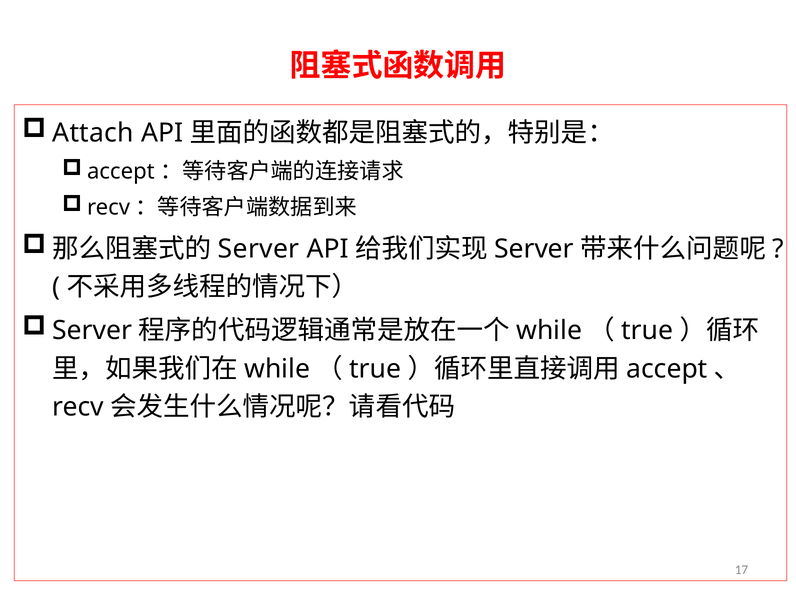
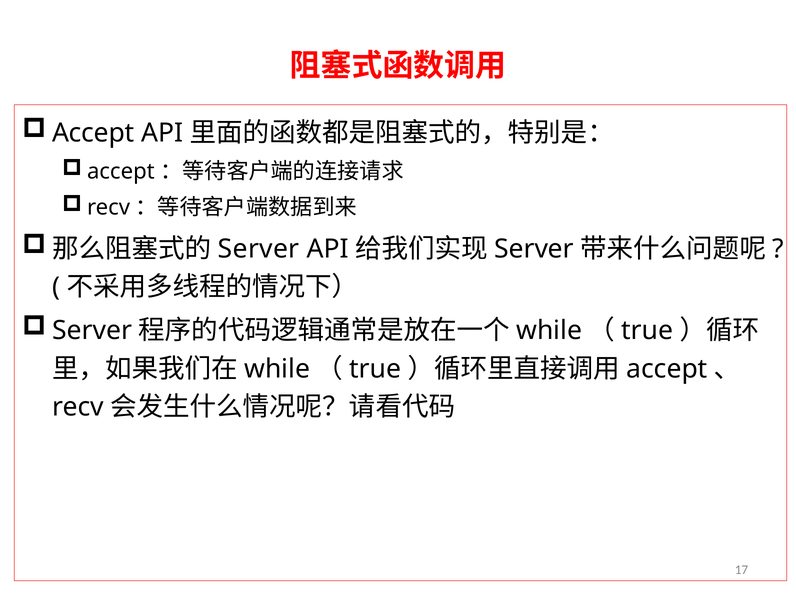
Attach at (93, 133): Attach -> Accept
